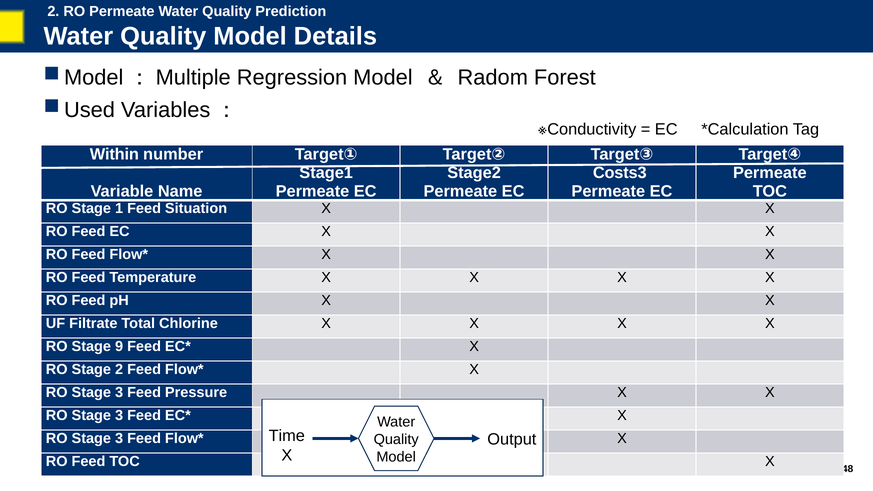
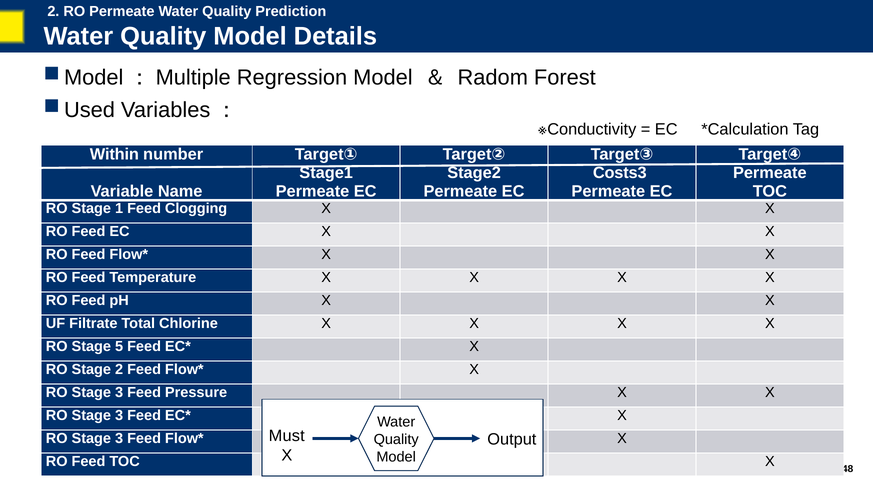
Situation: Situation -> Clogging
9: 9 -> 5
Time: Time -> Must
